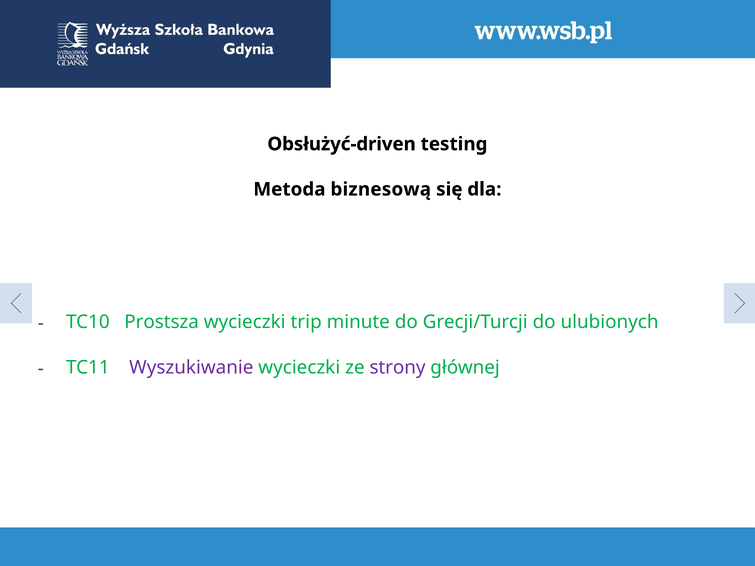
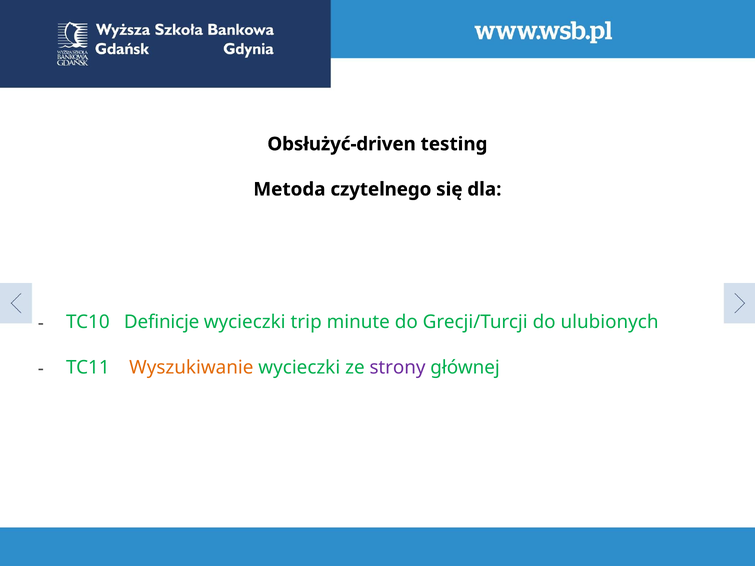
biznesową: biznesową -> czytelnego
Prostsza: Prostsza -> Definicje
Wyszukiwanie colour: purple -> orange
